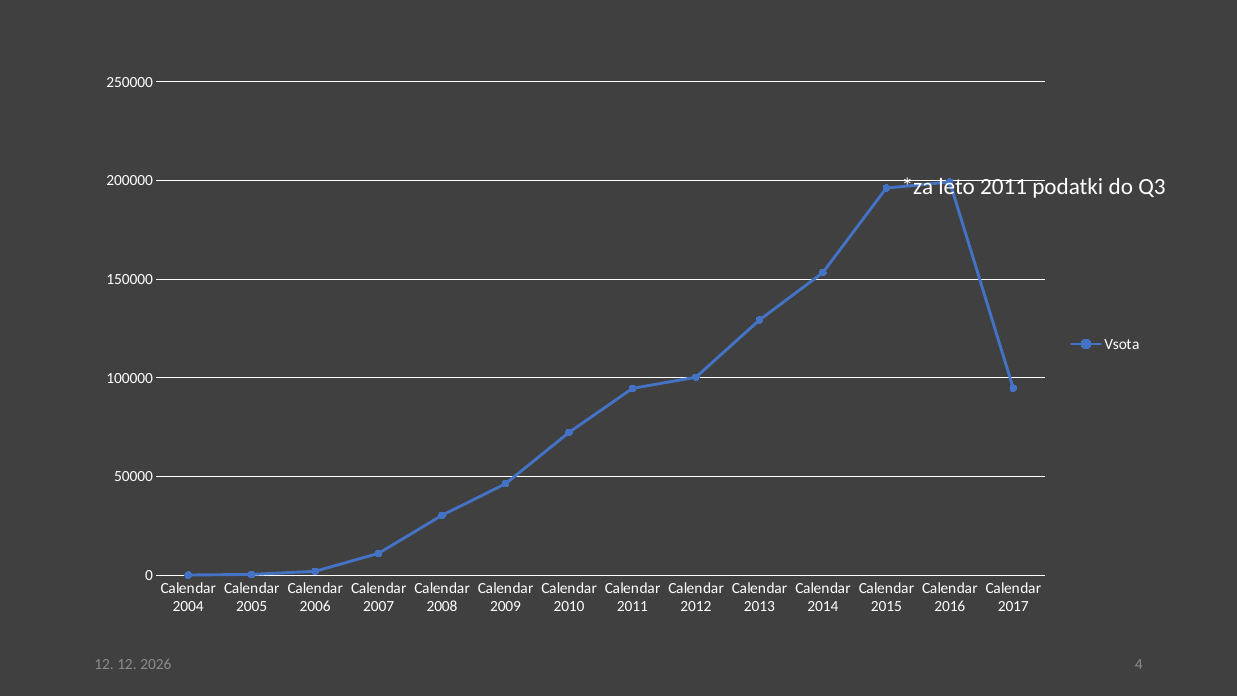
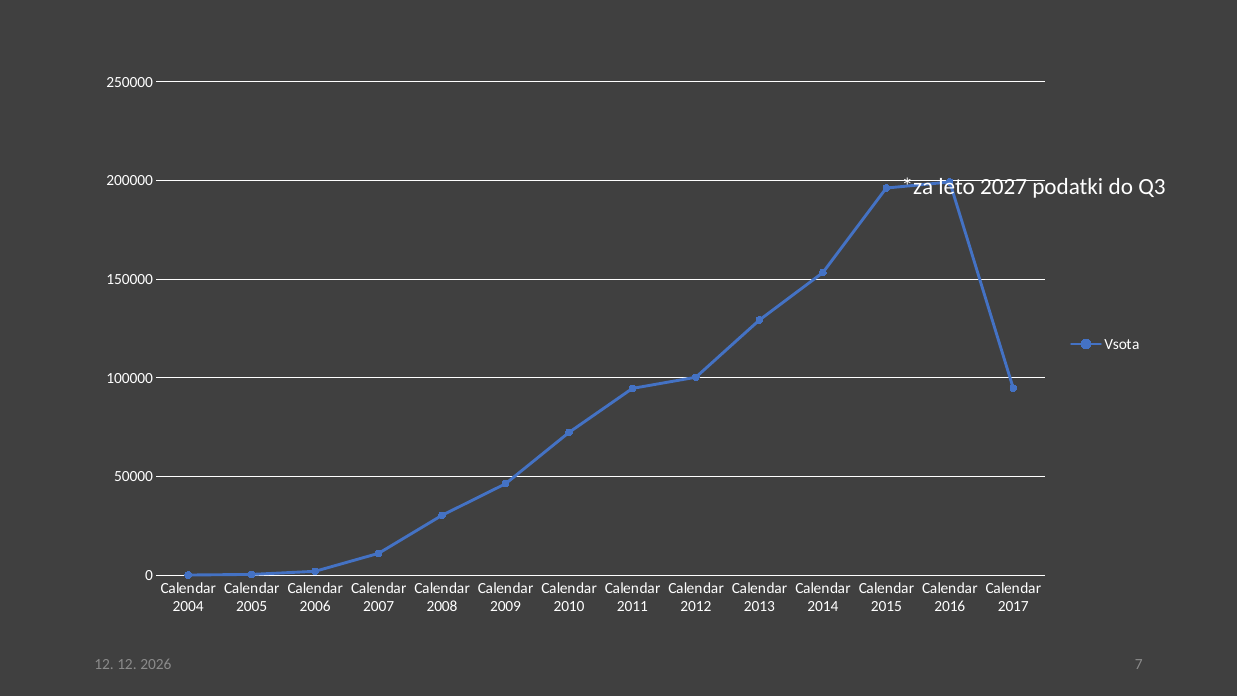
leto 2011: 2011 -> 2027
4: 4 -> 7
